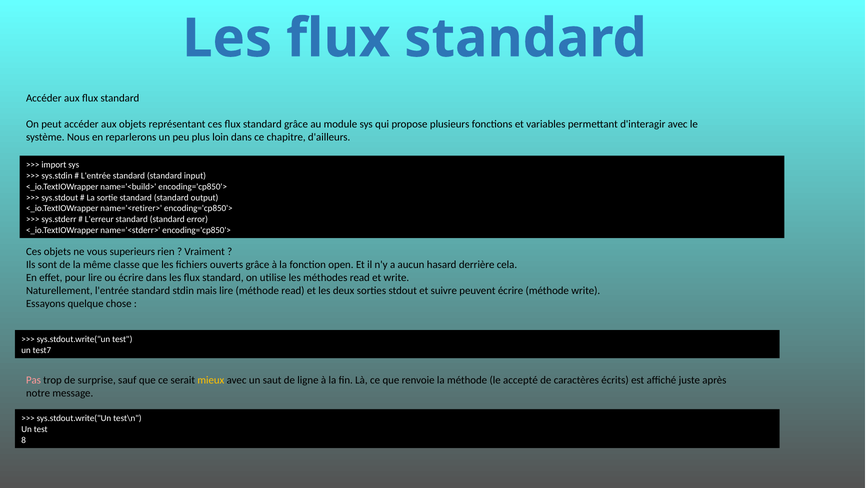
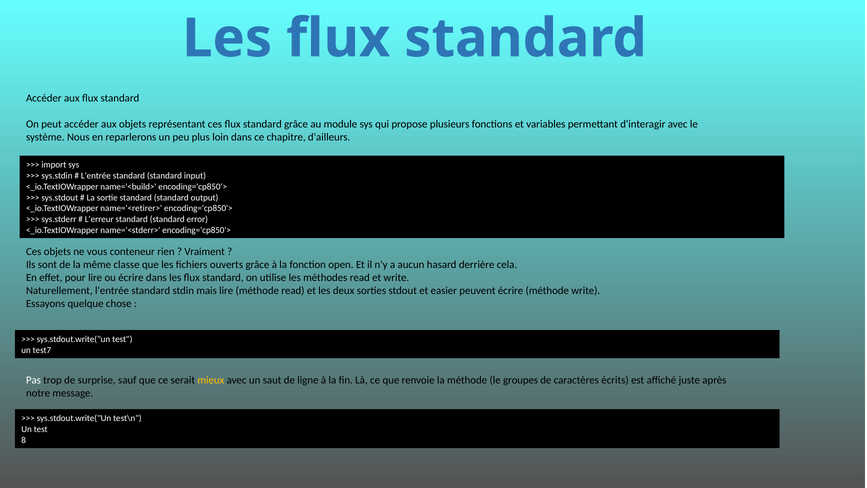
superieurs: superieurs -> conteneur
suivre: suivre -> easier
Pas colour: pink -> white
accepté: accepté -> groupes
